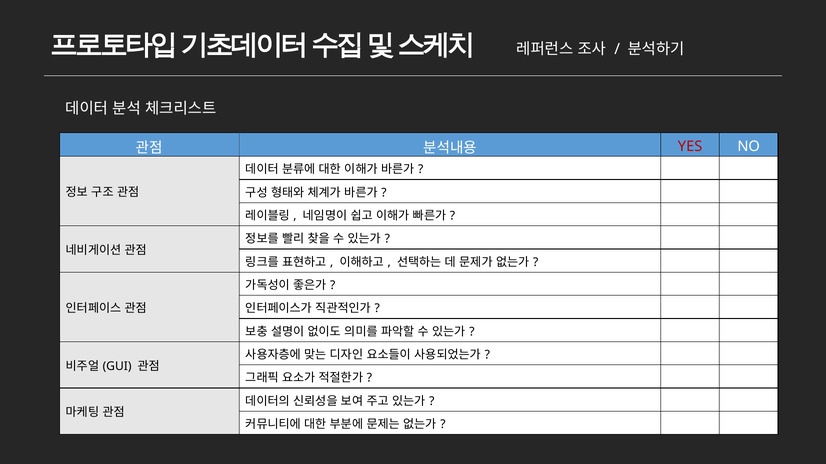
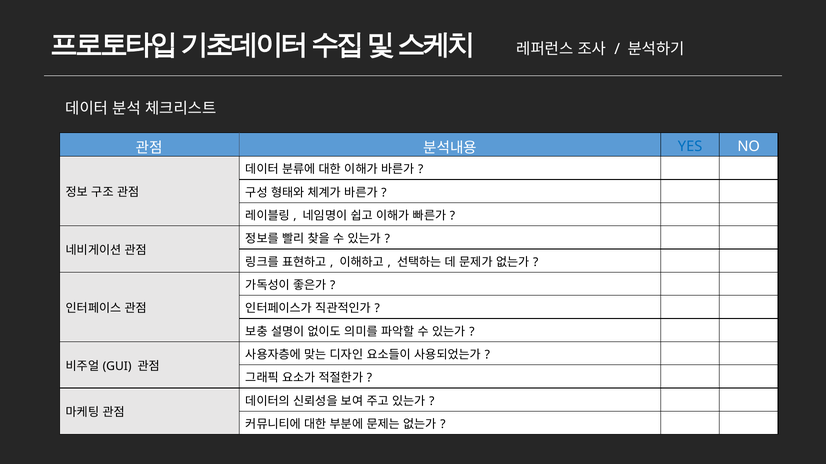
YES colour: red -> blue
